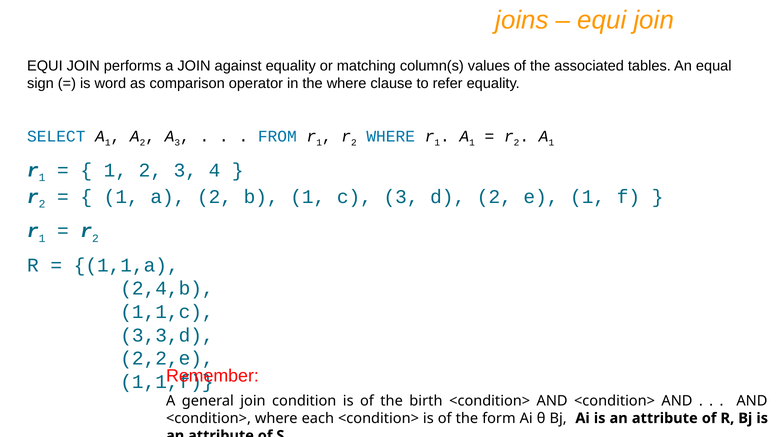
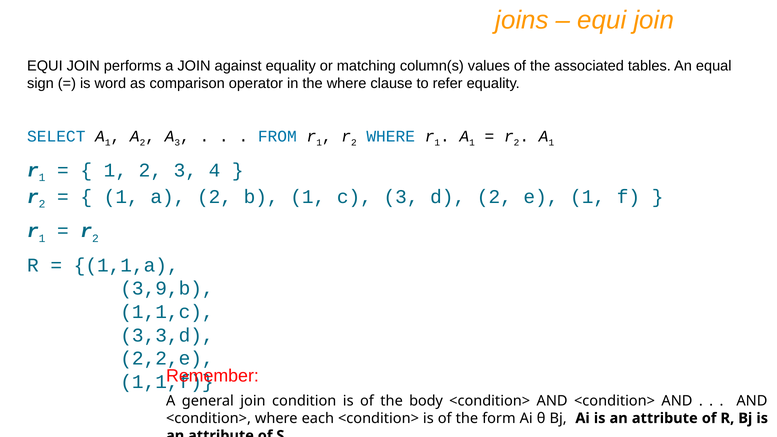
2,4,b: 2,4,b -> 3,9,b
birth: birth -> body
